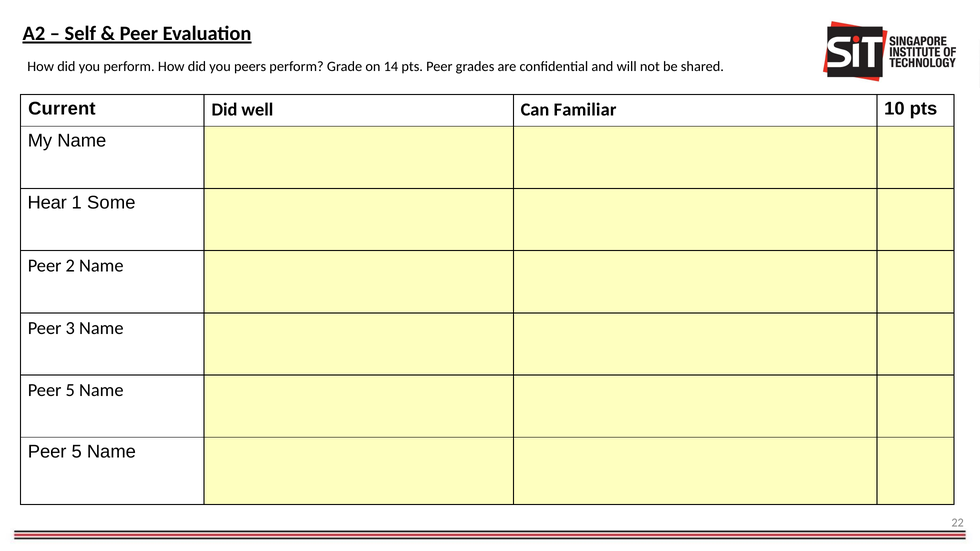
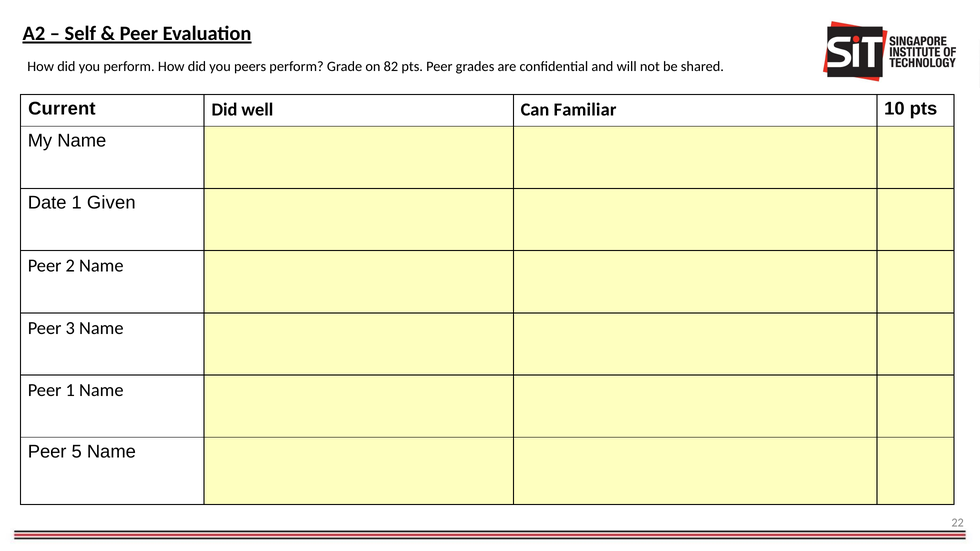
14: 14 -> 82
Hear: Hear -> Date
Some: Some -> Given
5 at (70, 390): 5 -> 1
